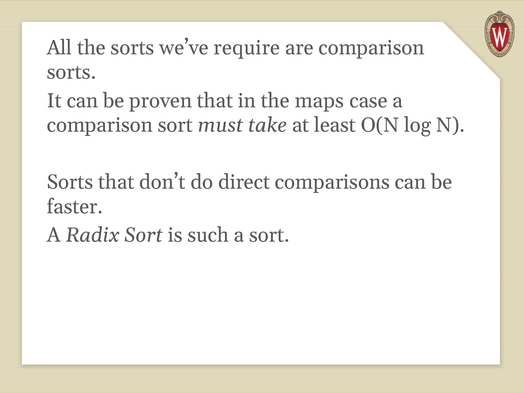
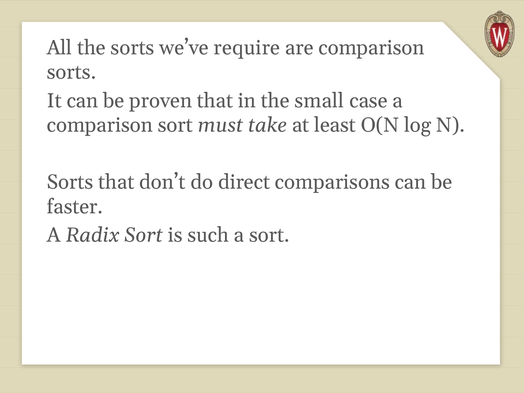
maps: maps -> small
